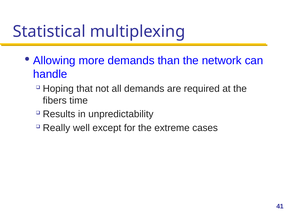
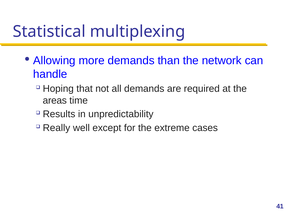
fibers: fibers -> areas
